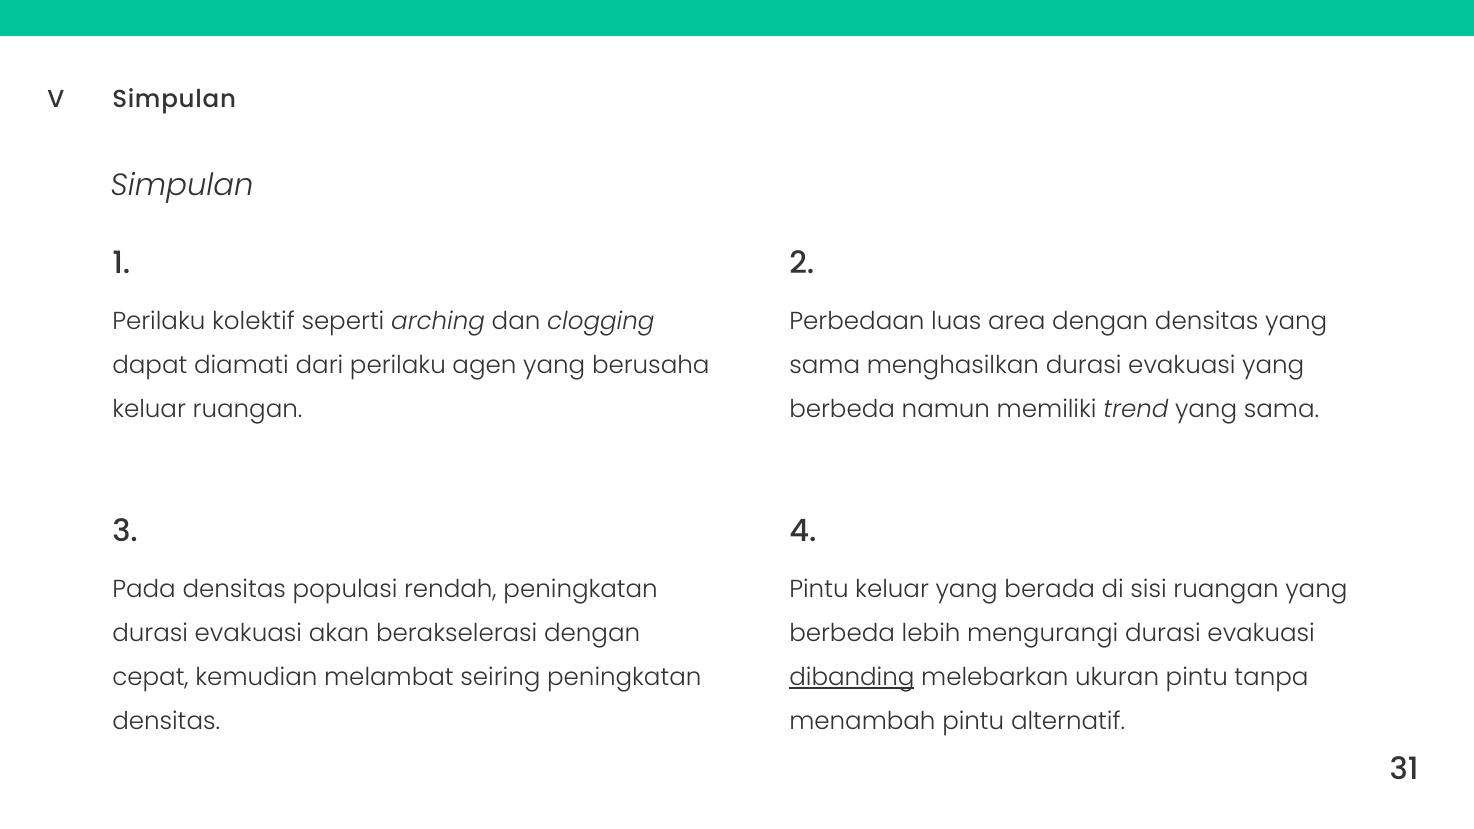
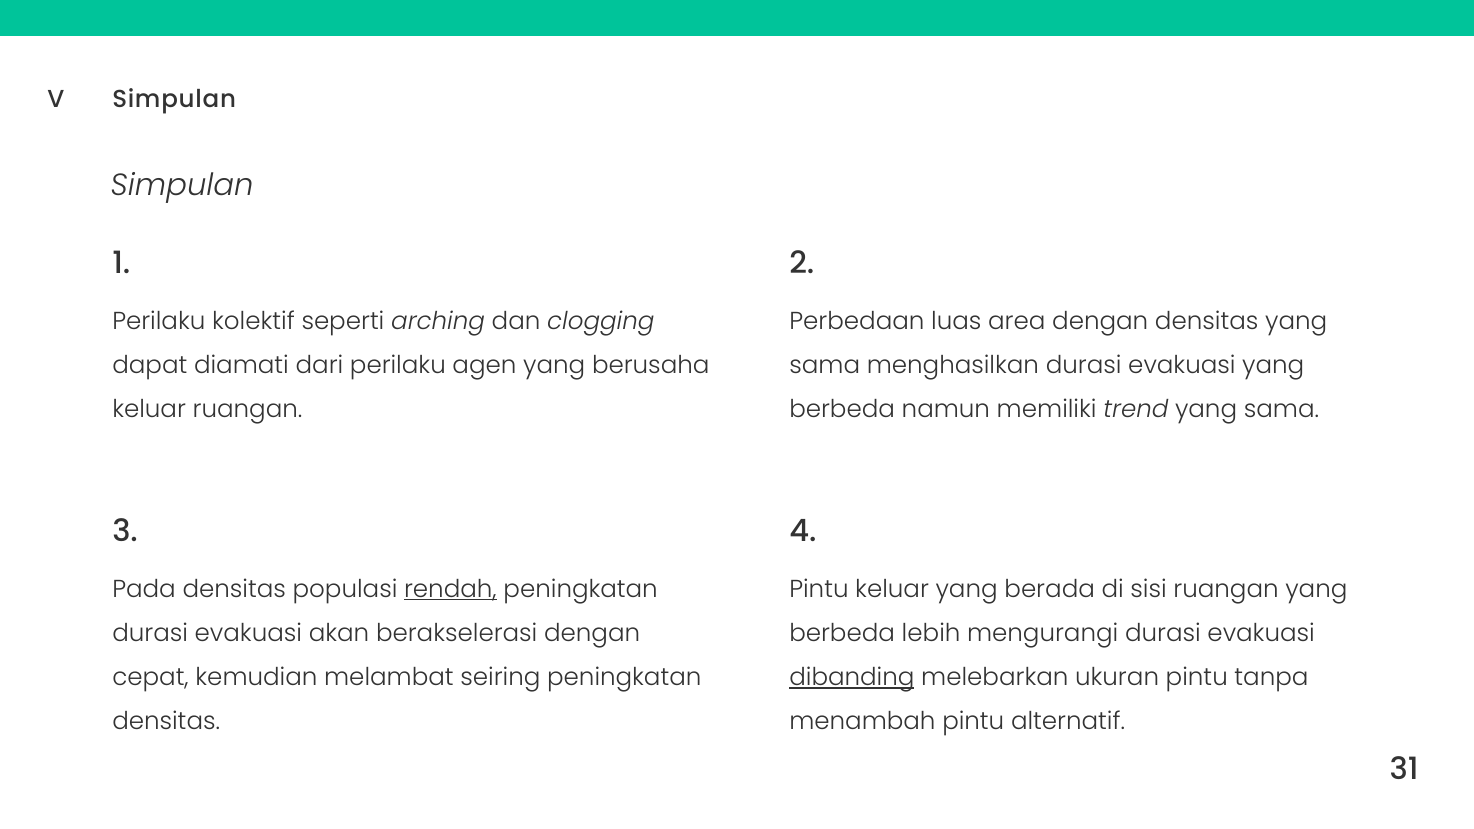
rendah underline: none -> present
